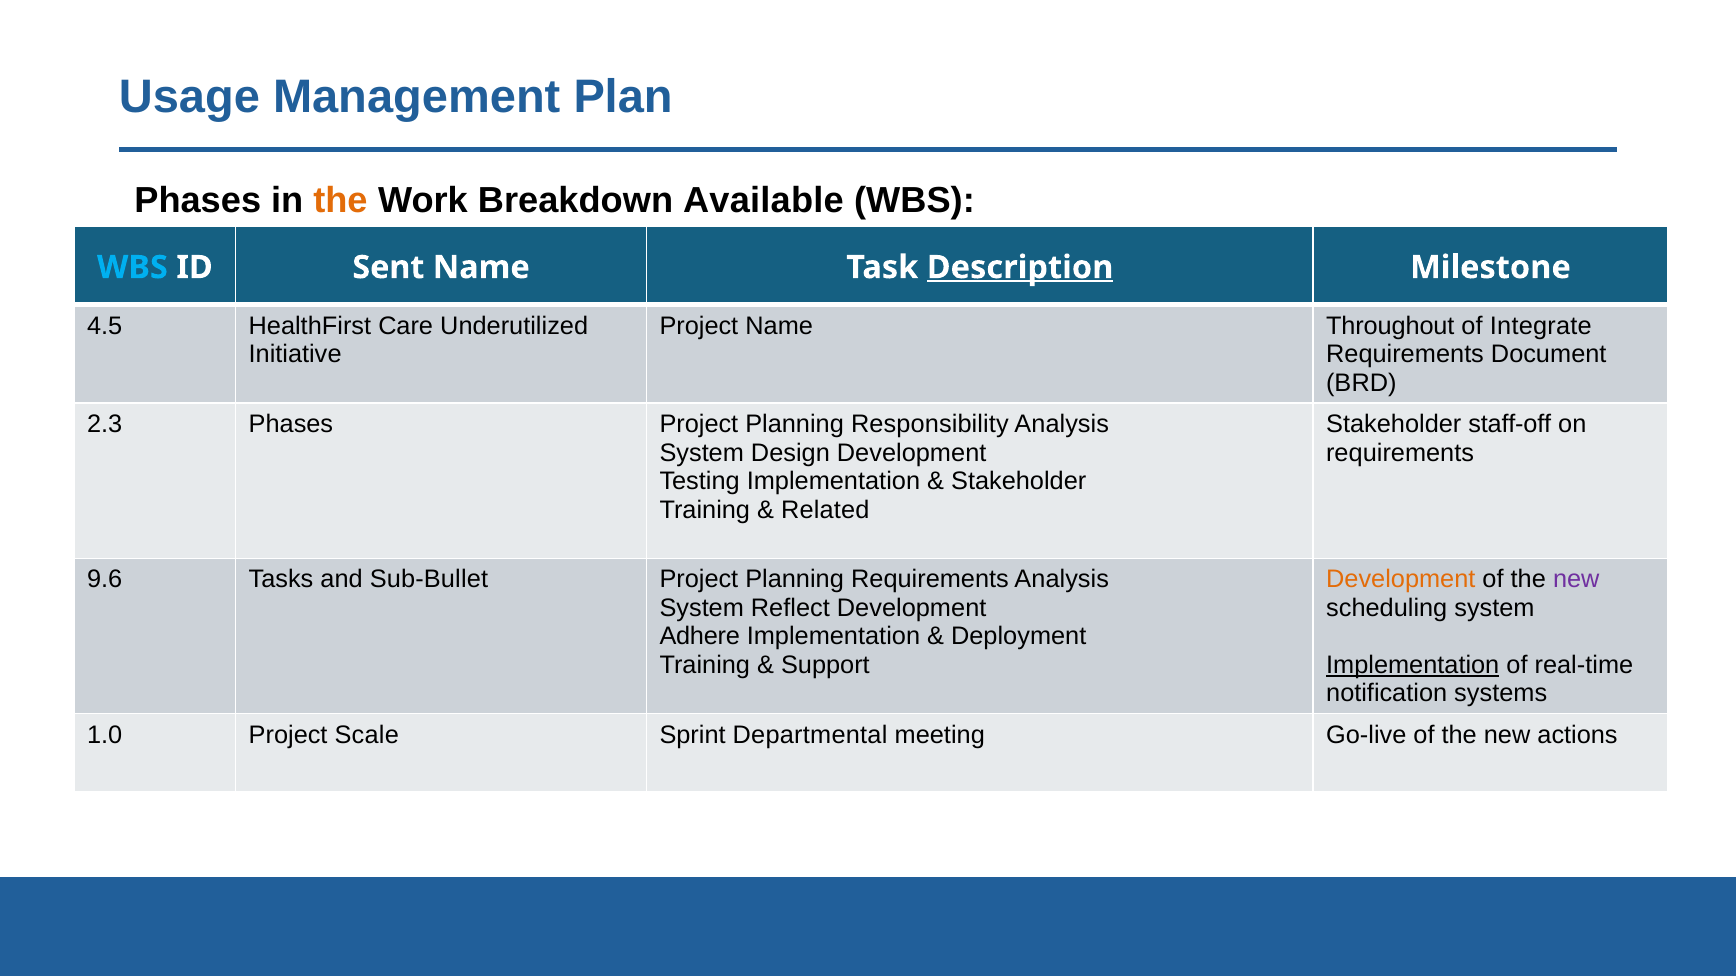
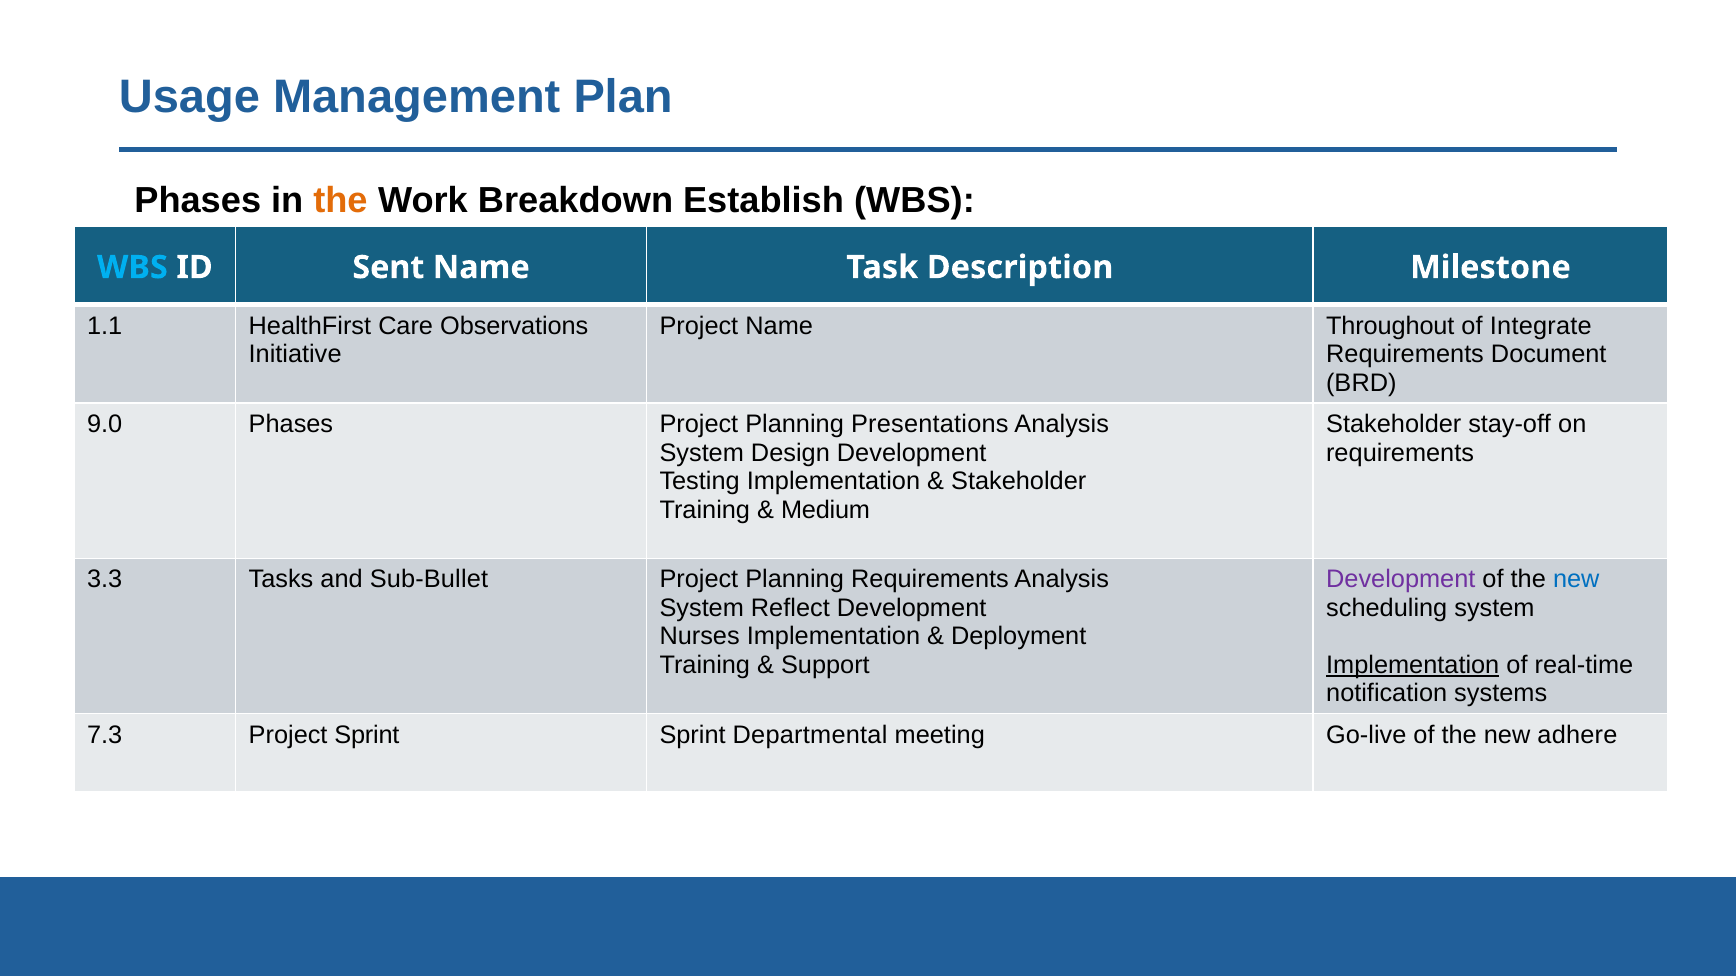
Available: Available -> Establish
Description underline: present -> none
4.5: 4.5 -> 1.1
Underutilized: Underutilized -> Observations
2.3: 2.3 -> 9.0
Responsibility: Responsibility -> Presentations
staff-off: staff-off -> stay-off
Related: Related -> Medium
9.6: 9.6 -> 3.3
Development at (1401, 580) colour: orange -> purple
new at (1576, 580) colour: purple -> blue
Adhere: Adhere -> Nurses
1.0: 1.0 -> 7.3
Project Scale: Scale -> Sprint
actions: actions -> adhere
